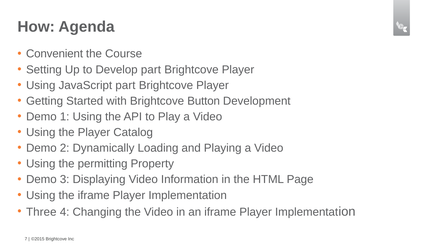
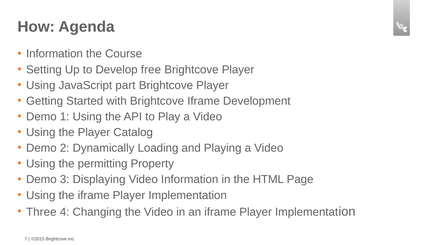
Convenient at (55, 54): Convenient -> Information
Develop part: part -> free
Brightcove Button: Button -> Iframe
